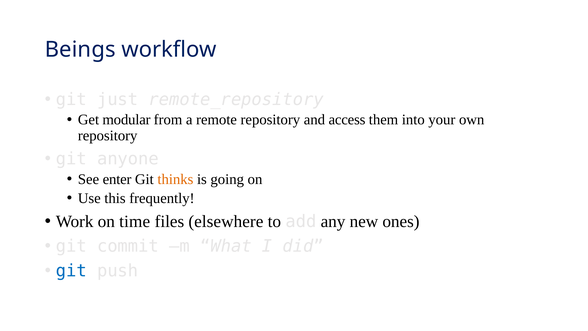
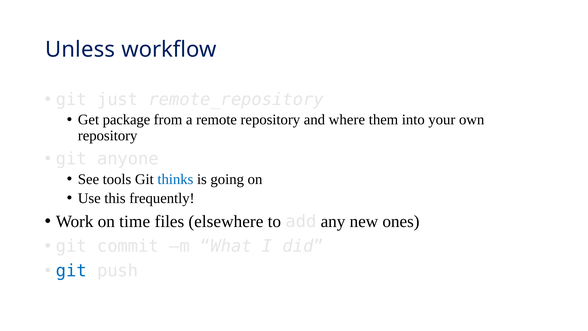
Beings: Beings -> Unless
modular: modular -> package
access: access -> where
enter: enter -> tools
thinks colour: orange -> blue
